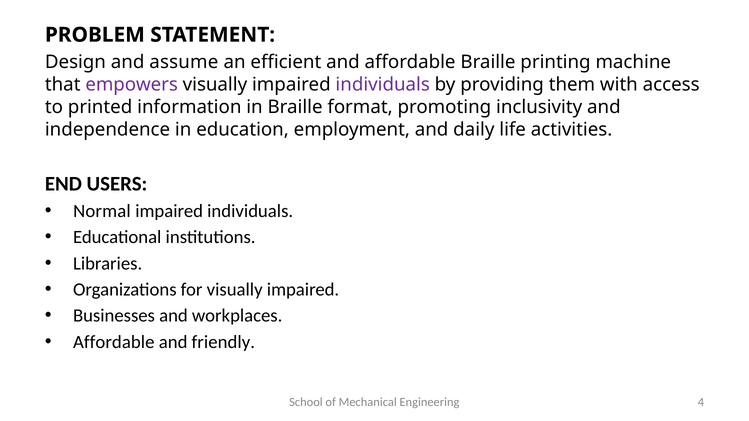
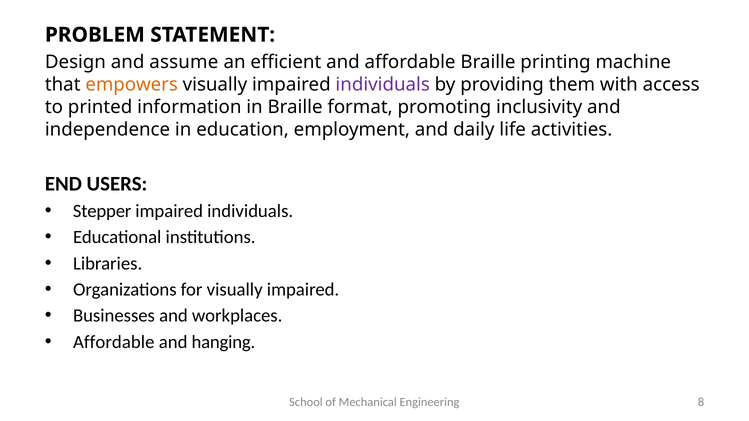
empowers colour: purple -> orange
Normal: Normal -> Stepper
friendly: friendly -> hanging
4: 4 -> 8
